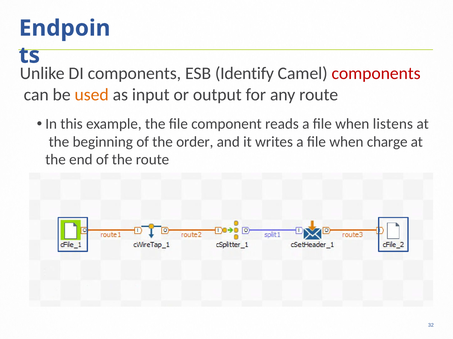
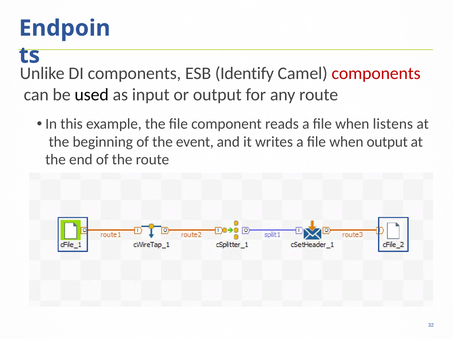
used colour: orange -> black
order: order -> event
when charge: charge -> output
